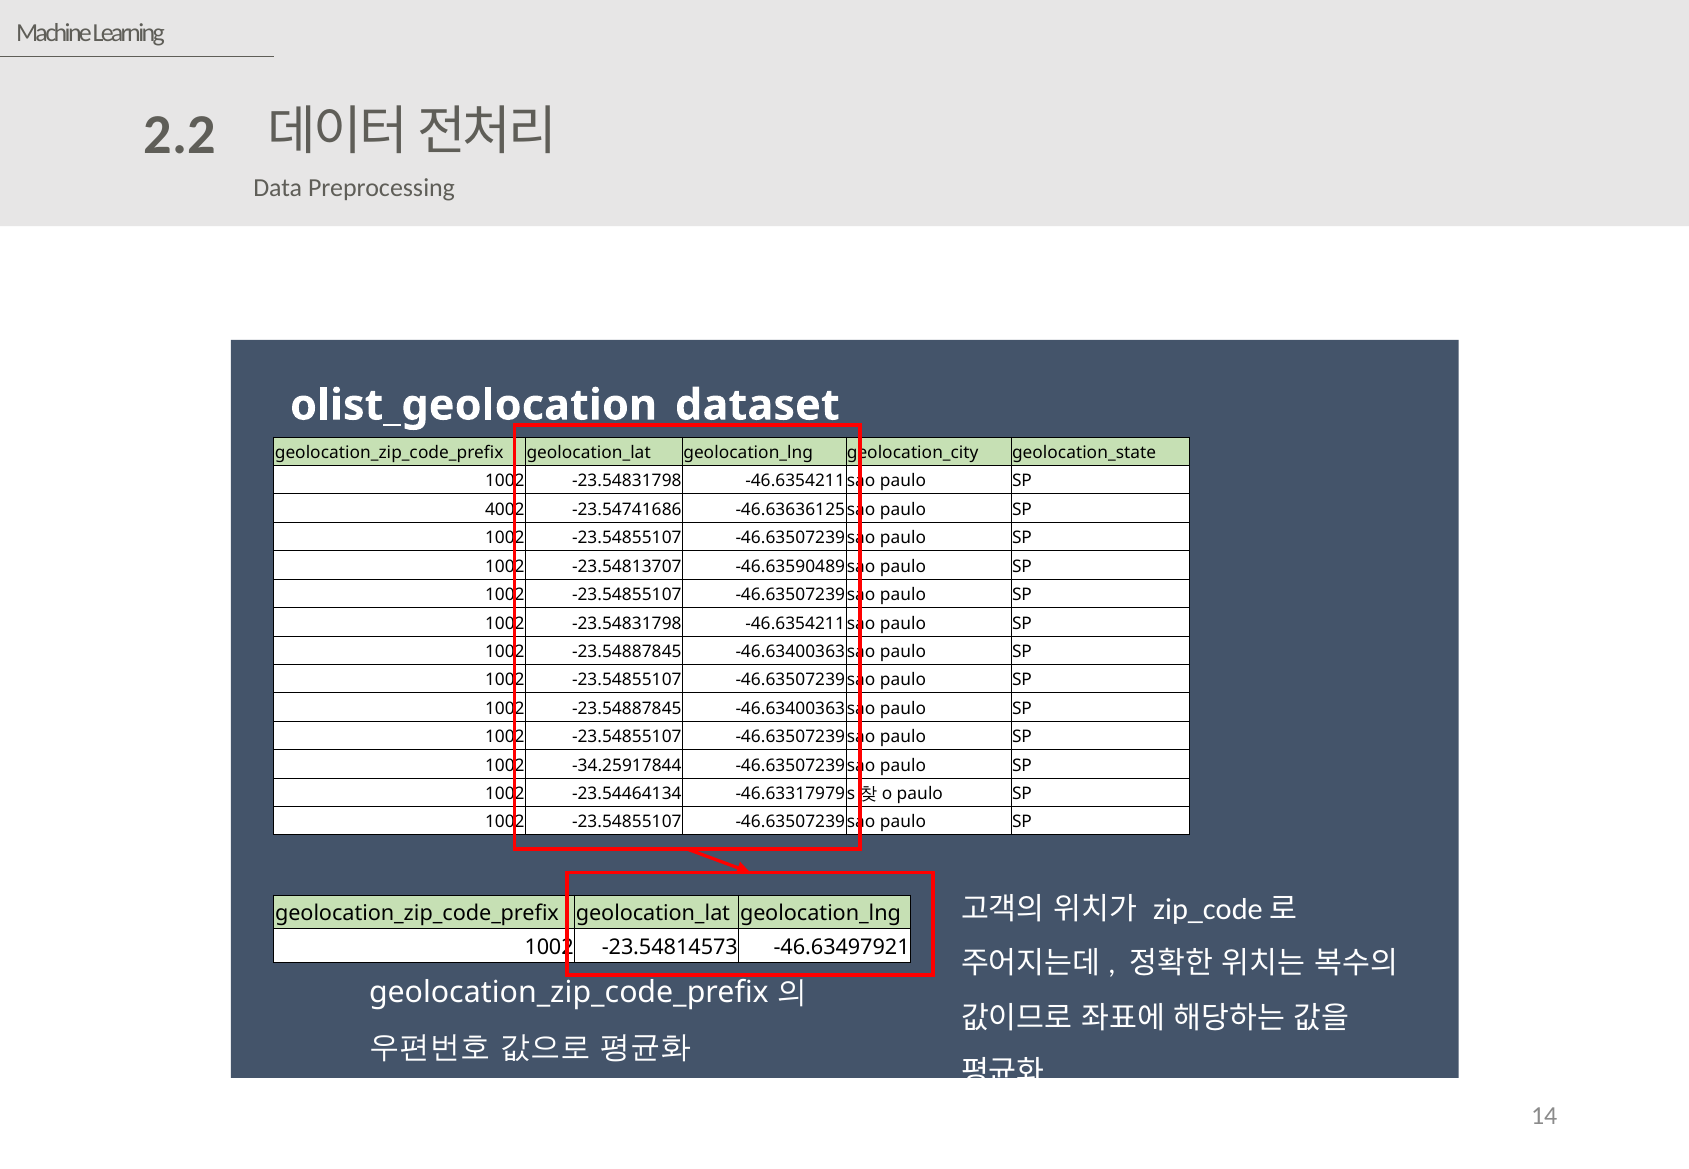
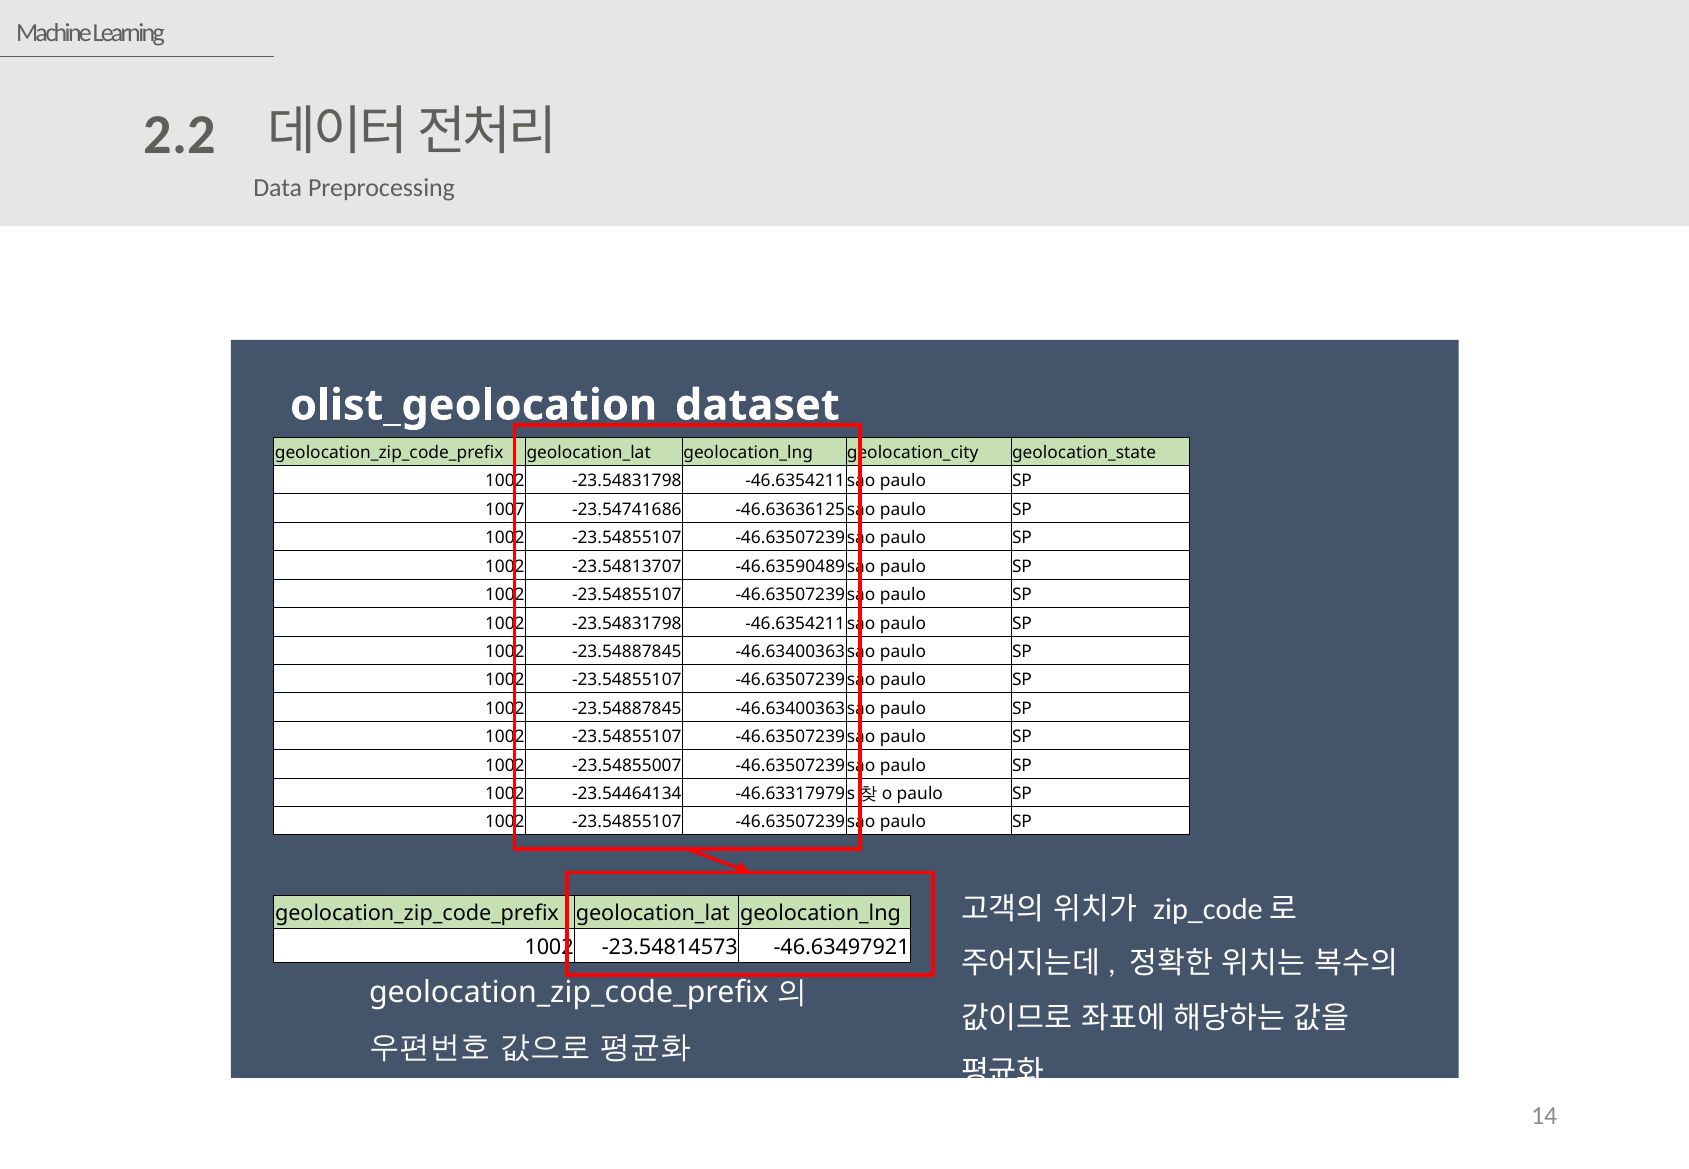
4002: 4002 -> 1007
-34.25917844: -34.25917844 -> -23.54855007
